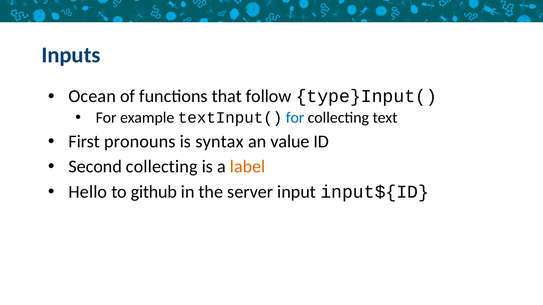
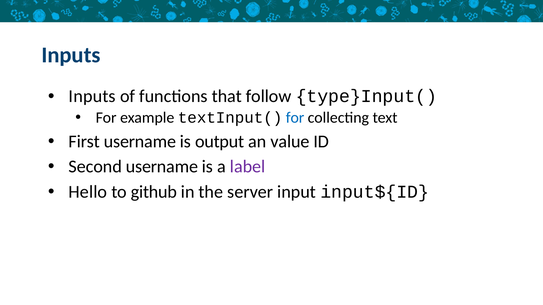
Ocean at (92, 96): Ocean -> Inputs
First pronouns: pronouns -> username
syntax: syntax -> output
Second collecting: collecting -> username
label colour: orange -> purple
